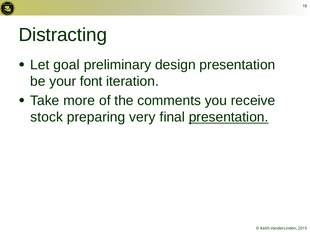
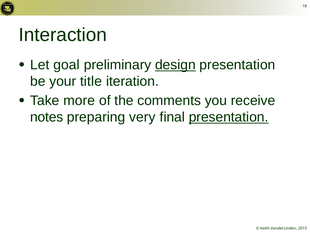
Distracting: Distracting -> Interaction
design underline: none -> present
font: font -> title
stock: stock -> notes
